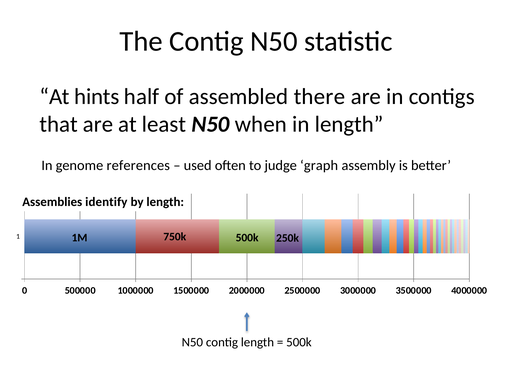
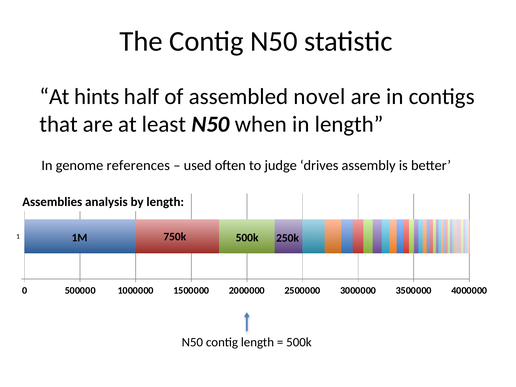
there: there -> novel
graph: graph -> drives
identify: identify -> analysis
